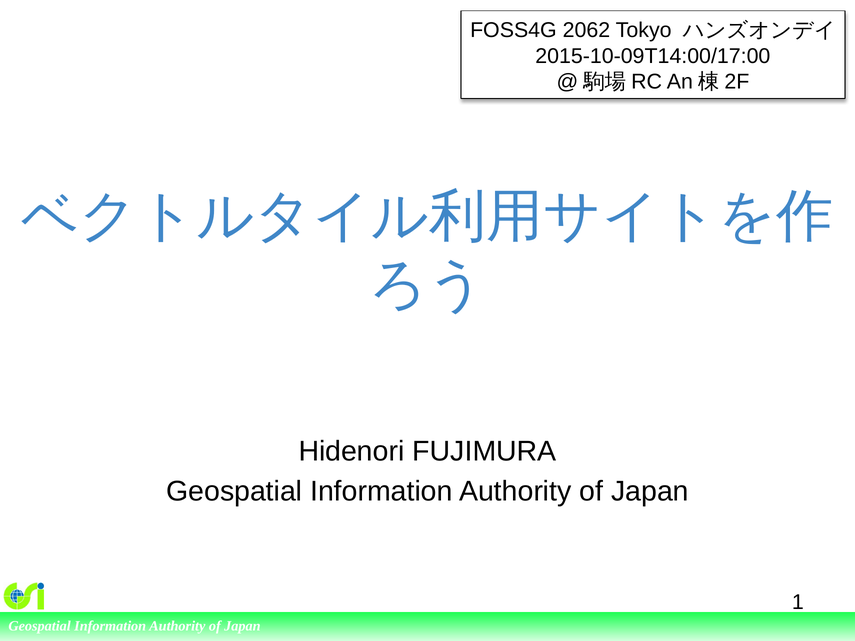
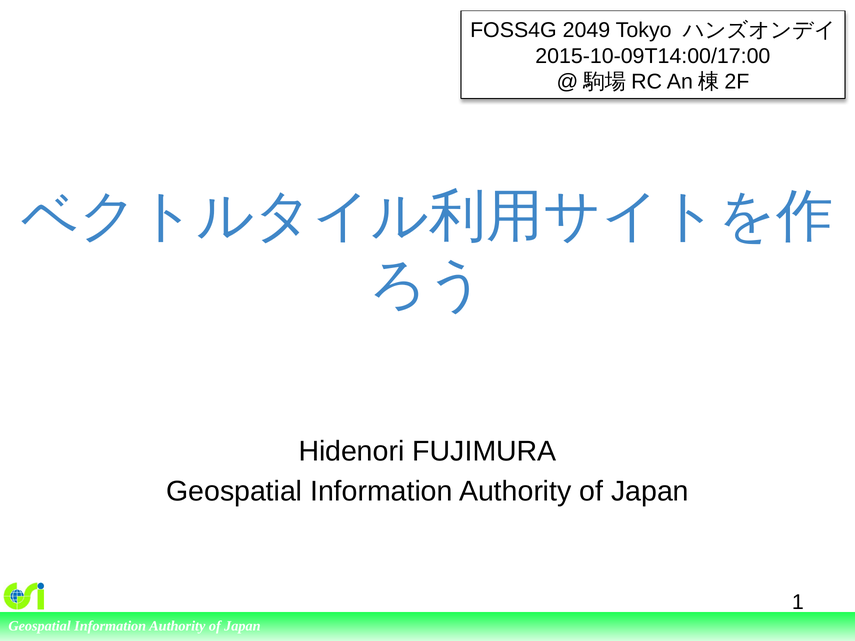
2062: 2062 -> 2049
